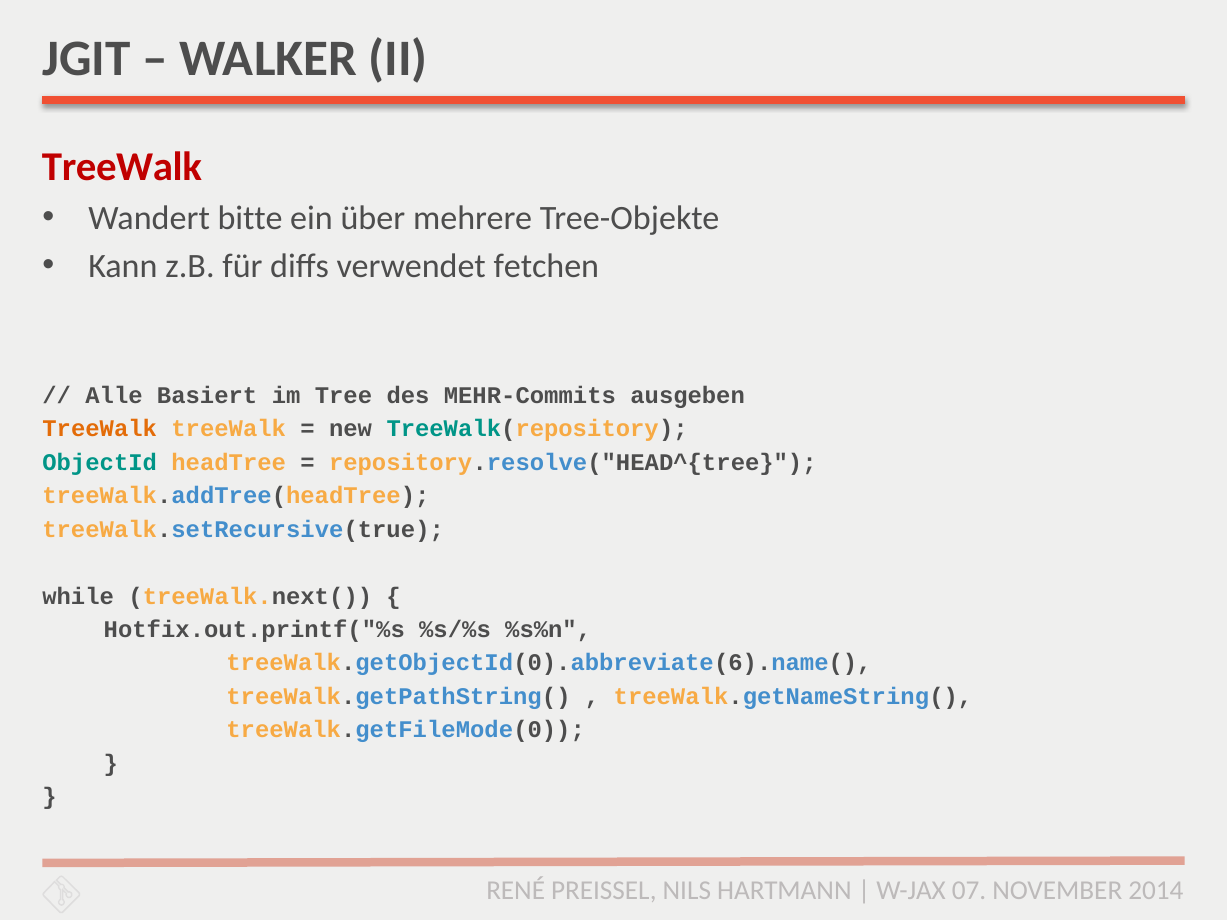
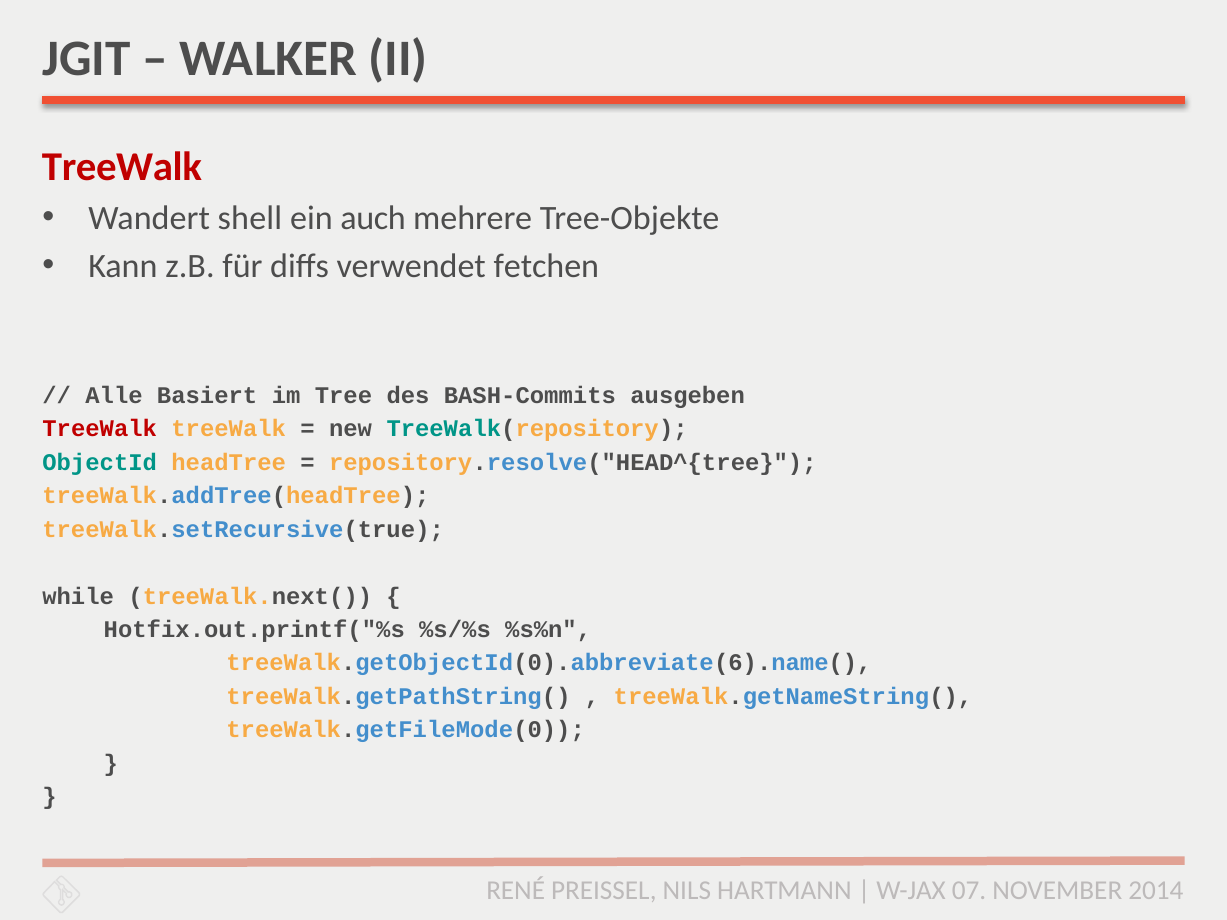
bitte: bitte -> shell
über: über -> auch
MEHR-Commits: MEHR-Commits -> BASH-Commits
TreeWalk at (100, 429) colour: orange -> red
